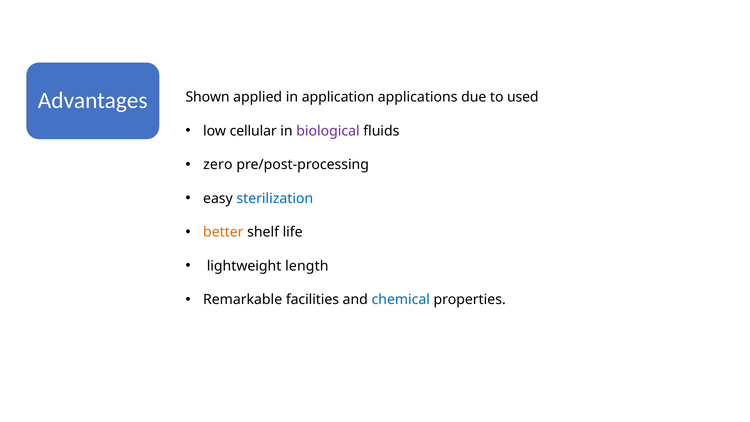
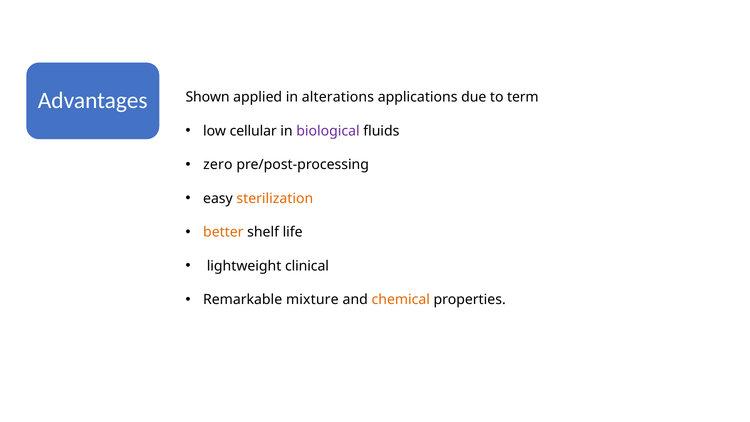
application: application -> alterations
used: used -> term
sterilization colour: blue -> orange
length: length -> clinical
facilities: facilities -> mixture
chemical colour: blue -> orange
